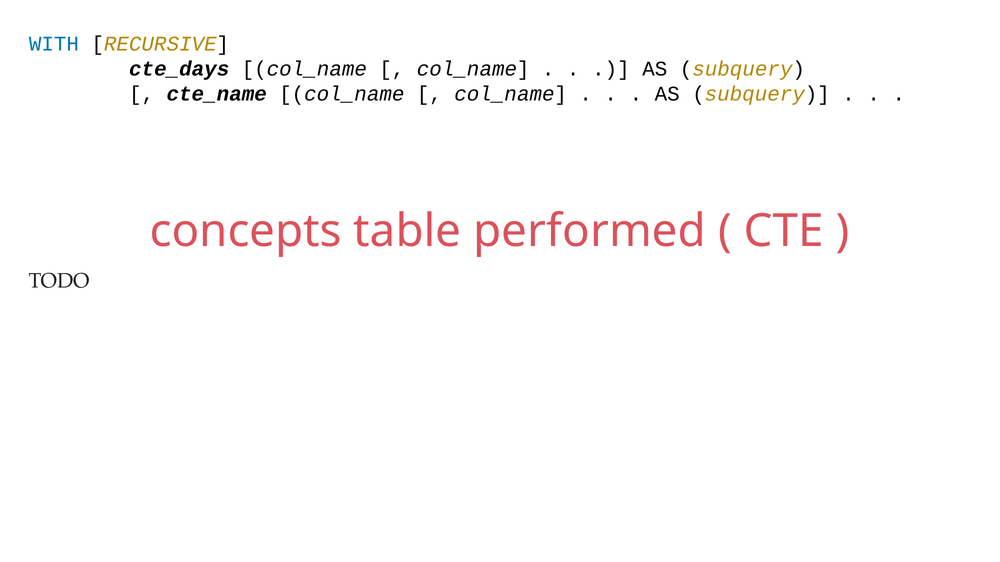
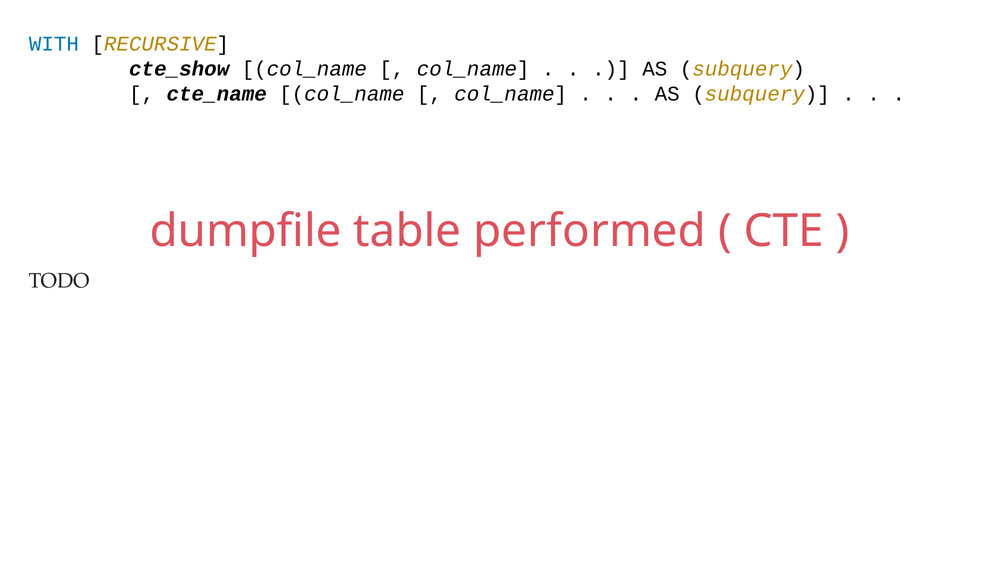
cte_days: cte_days -> cte_show
concepts: concepts -> dumpfile
